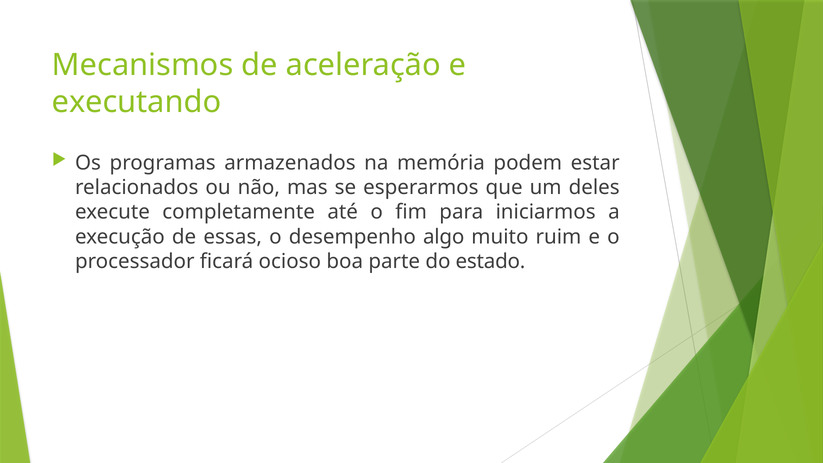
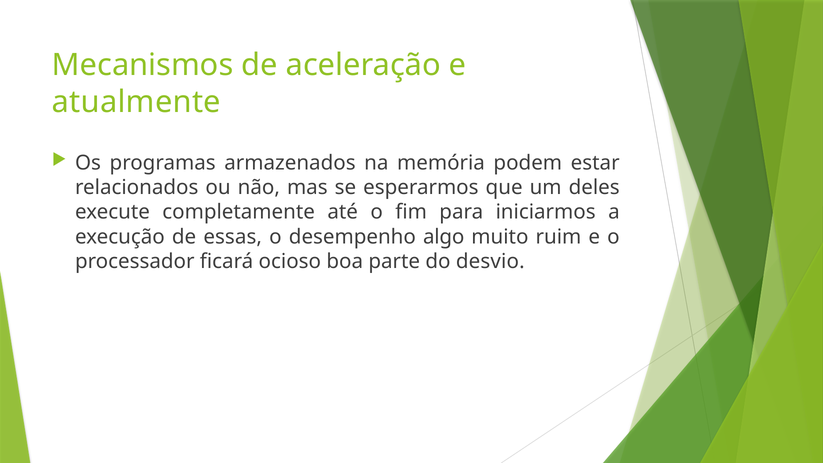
executando: executando -> atualmente
estado: estado -> desvio
